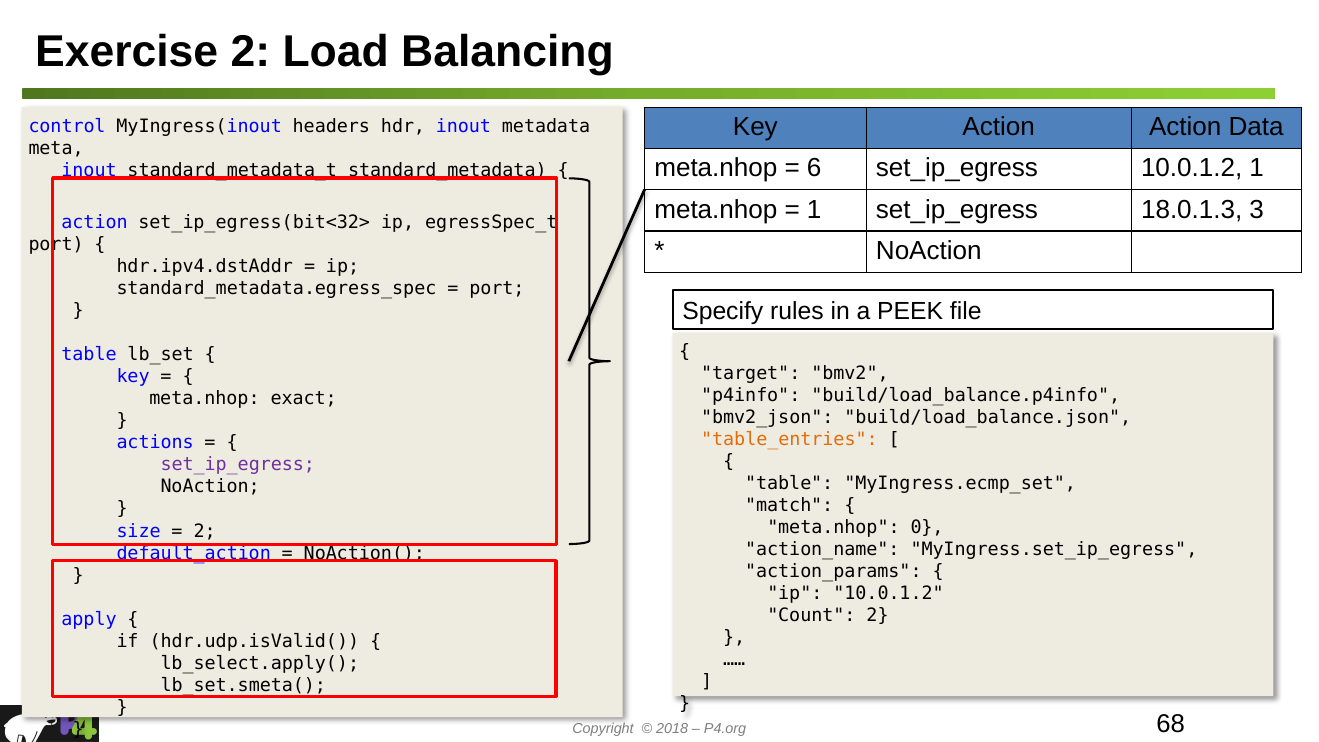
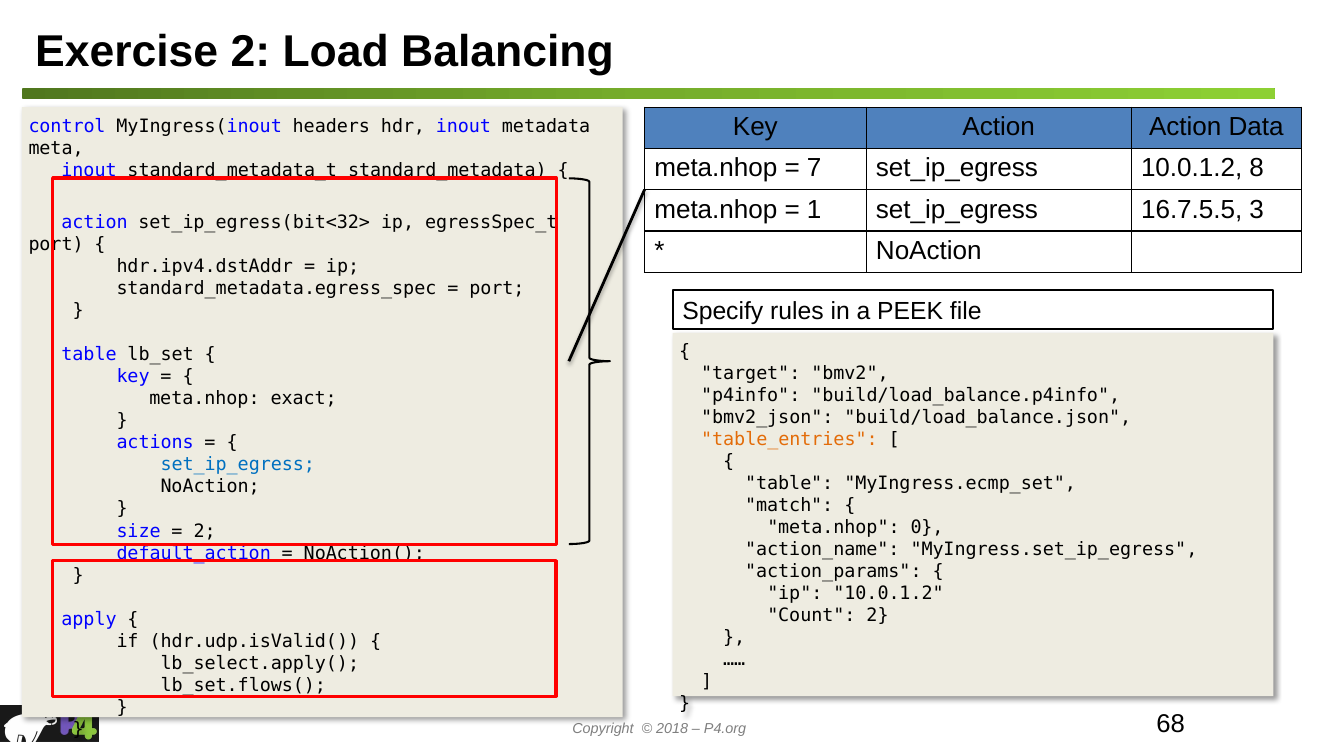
6: 6 -> 7
10.0.1.2 1: 1 -> 8
18.0.1.3: 18.0.1.3 -> 16.7.5.5
set_ip_egress at (238, 465) colour: purple -> blue
lb_set.smeta(: lb_set.smeta( -> lb_set.flows(
